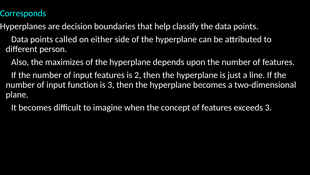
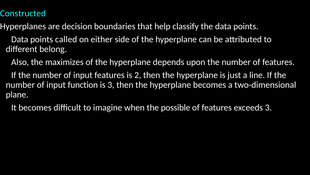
Corresponds: Corresponds -> Constructed
person: person -> belong
concept: concept -> possible
